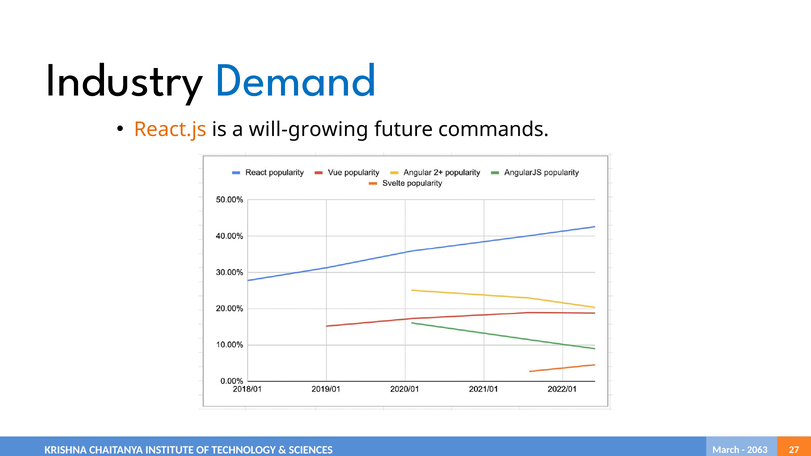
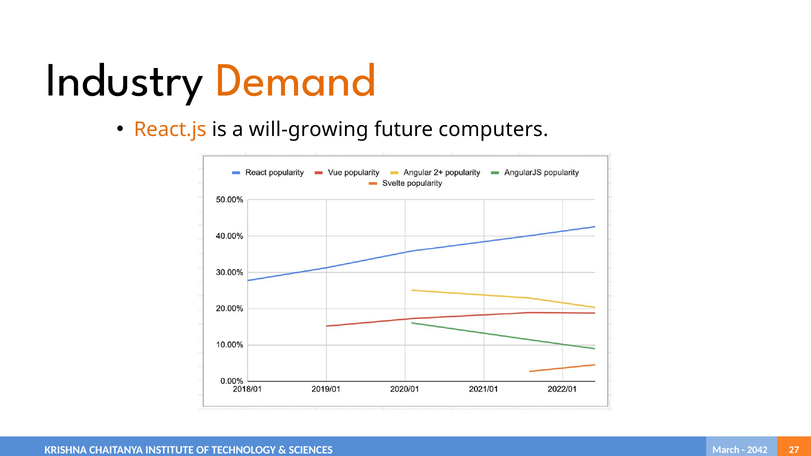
Demand colour: blue -> orange
commands: commands -> computers
2063: 2063 -> 2042
